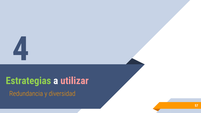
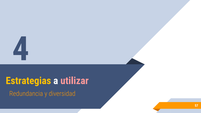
Estrategias colour: light green -> yellow
